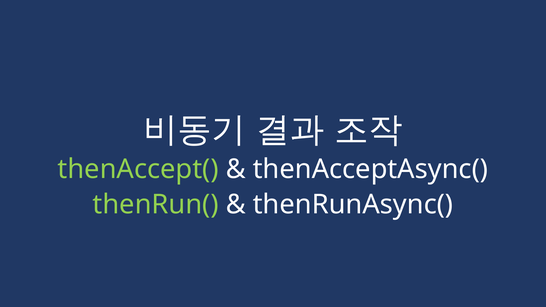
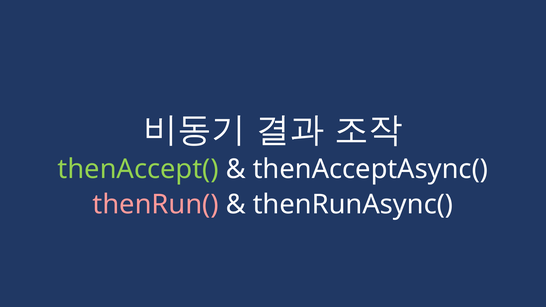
thenRun( colour: light green -> pink
